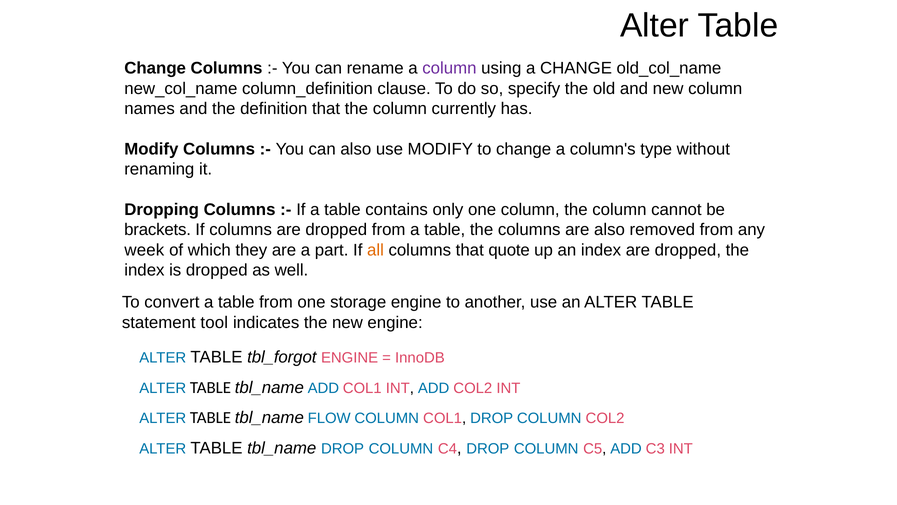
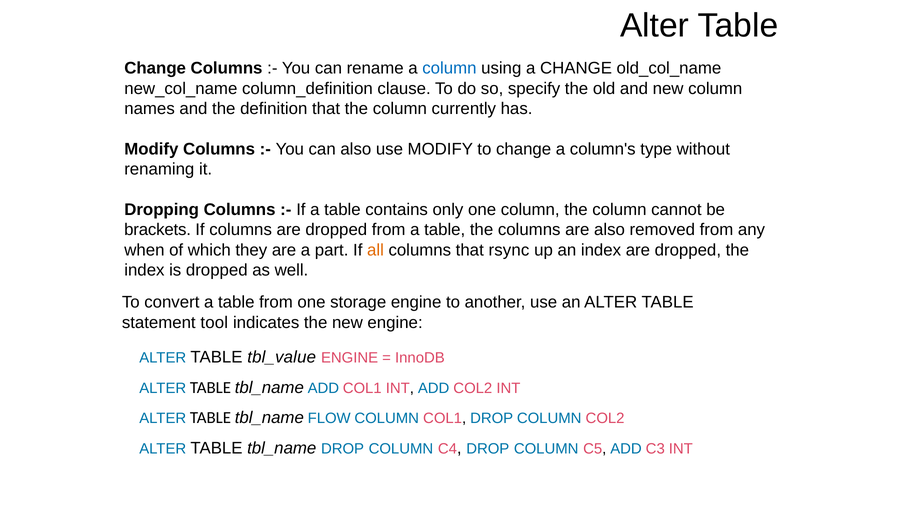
column at (449, 68) colour: purple -> blue
week: week -> when
quote: quote -> rsync
tbl_forgot: tbl_forgot -> tbl_value
